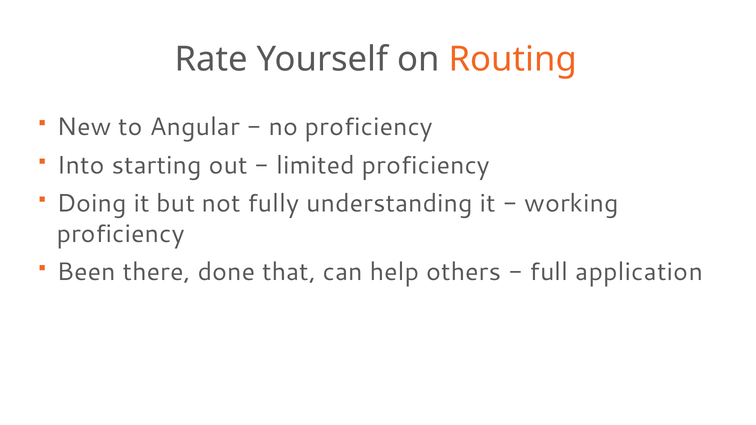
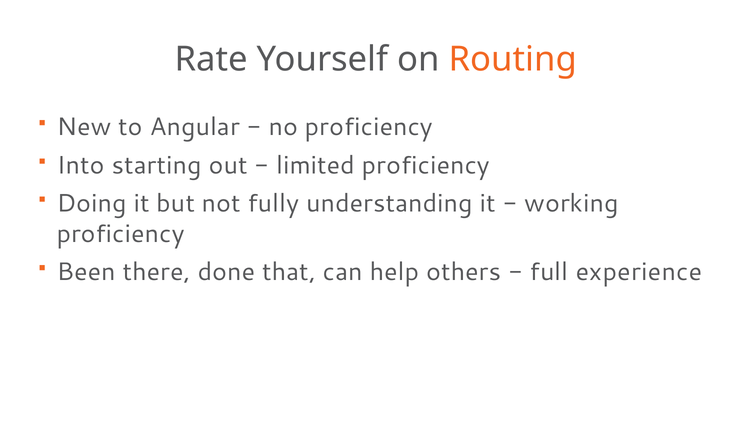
application: application -> experience
